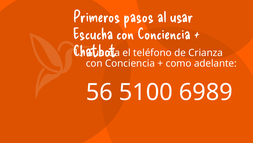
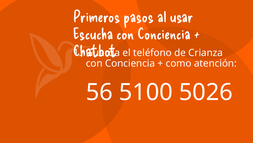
adelante: adelante -> atención
6989: 6989 -> 5026
